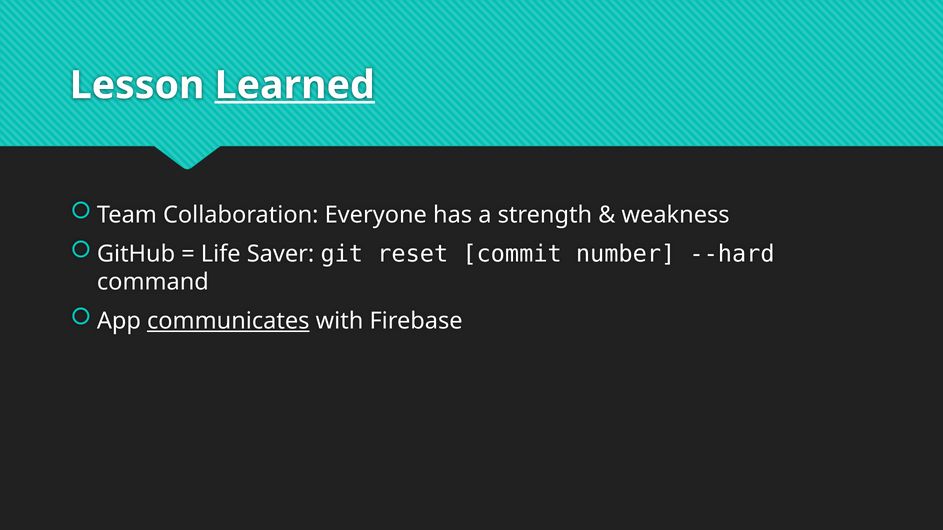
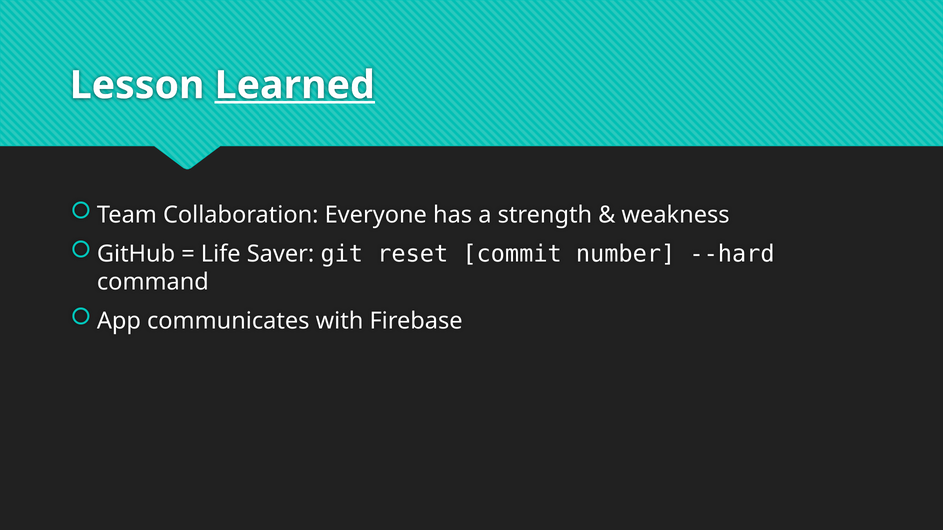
communicates underline: present -> none
